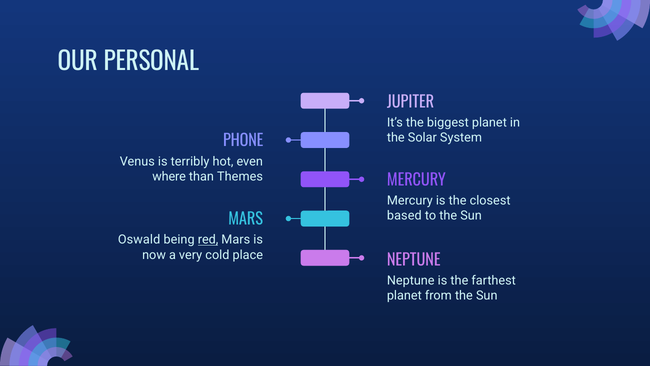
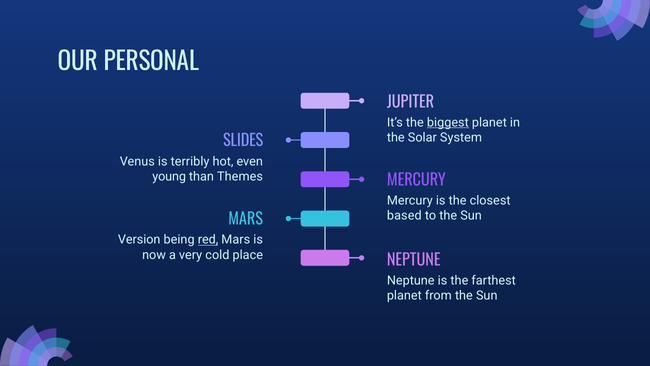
biggest underline: none -> present
PHONE: PHONE -> SLIDES
where: where -> young
Oswald: Oswald -> Version
